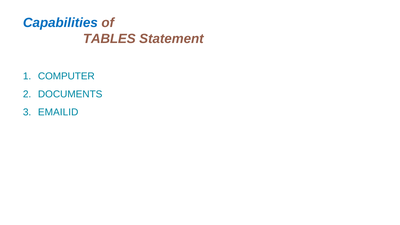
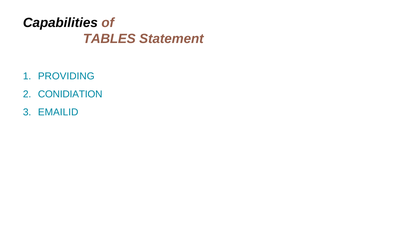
Capabilities colour: blue -> black
COMPUTER: COMPUTER -> PROVIDING
DOCUMENTS: DOCUMENTS -> CONIDIATION
